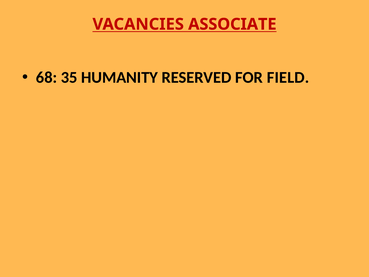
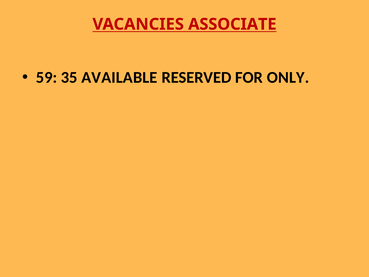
68: 68 -> 59
HUMANITY: HUMANITY -> AVAILABLE
FIELD: FIELD -> ONLY
